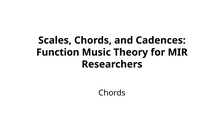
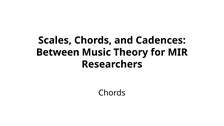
Function: Function -> Between
